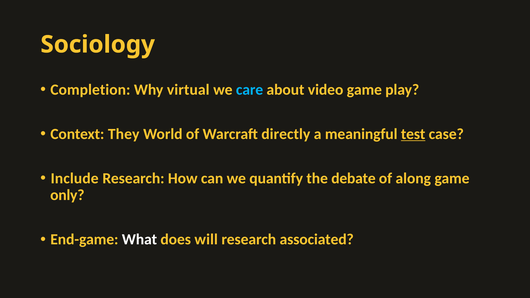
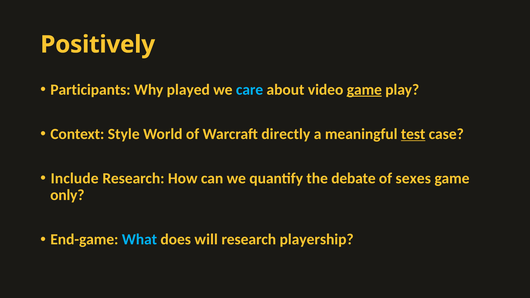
Sociology: Sociology -> Positively
Completion: Completion -> Participants
virtual: virtual -> played
game at (364, 90) underline: none -> present
They: They -> Style
along: along -> sexes
What colour: white -> light blue
associated: associated -> playership
